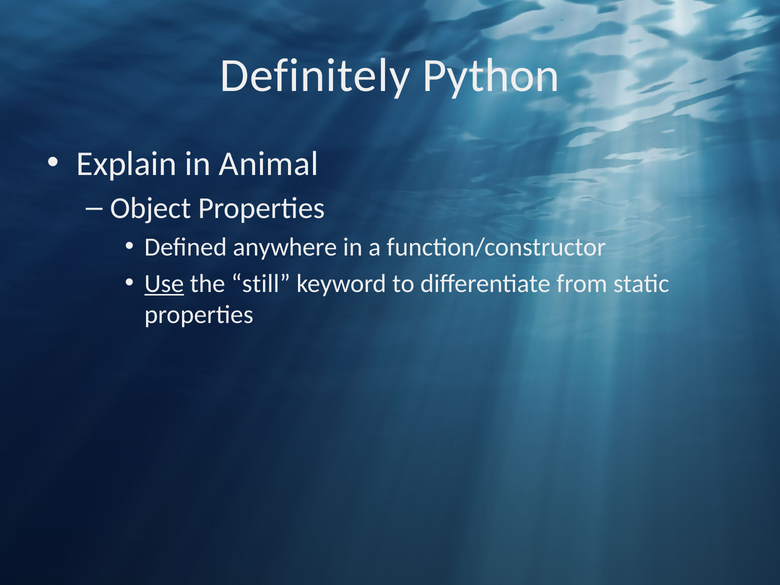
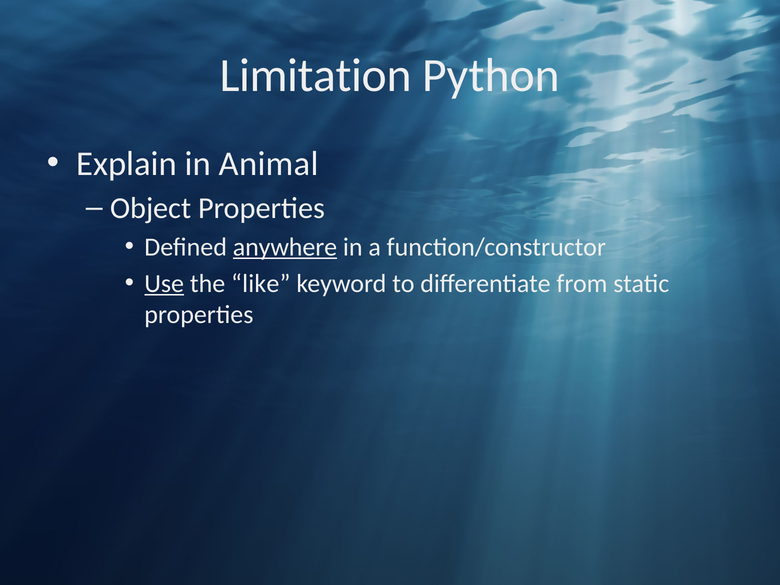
Definitely: Definitely -> Limitation
anywhere underline: none -> present
still: still -> like
